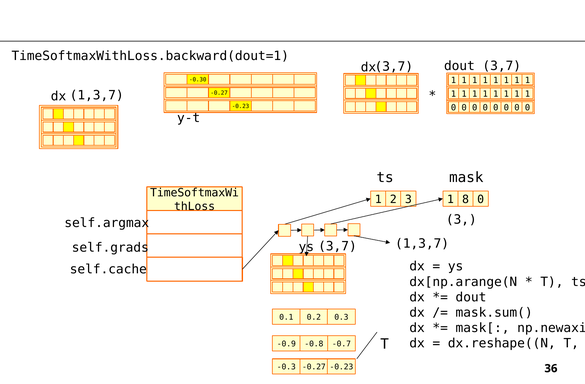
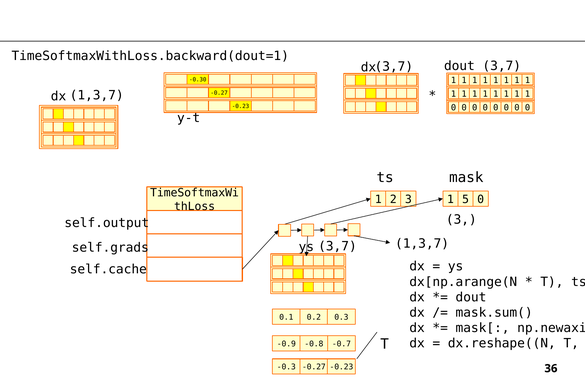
8: 8 -> 5
self.argmax: self.argmax -> self.output
